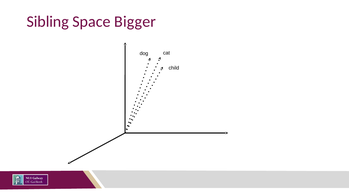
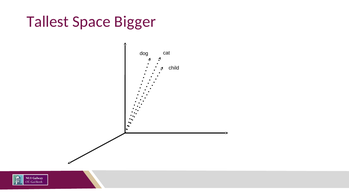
Sibling: Sibling -> Tallest
